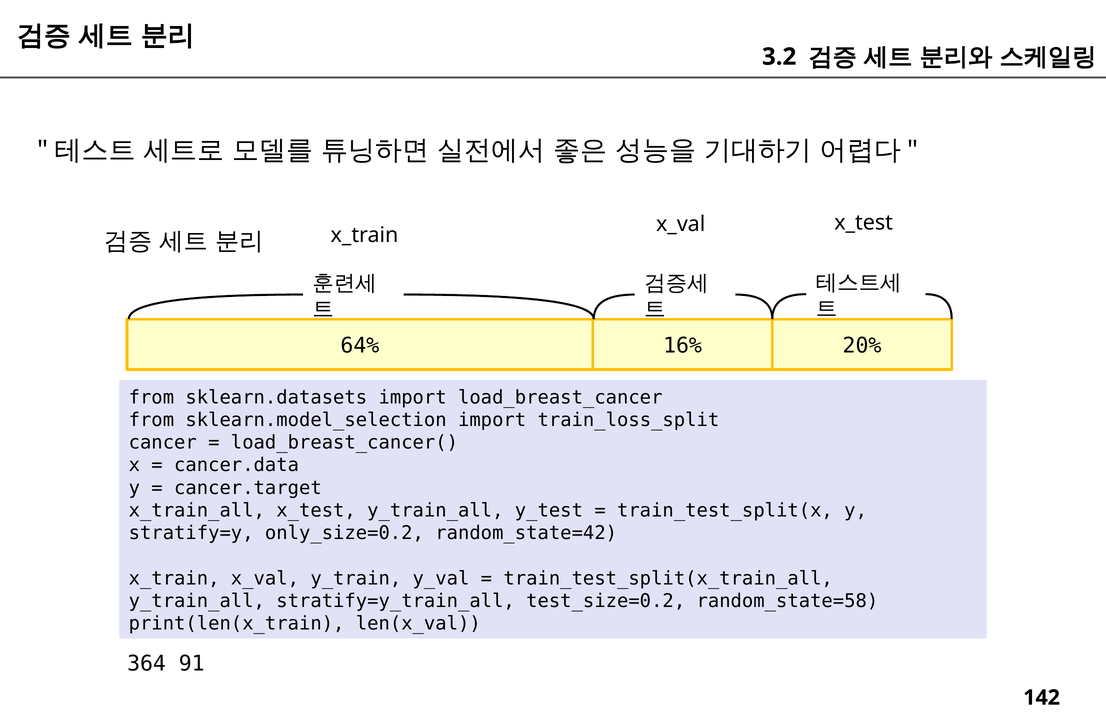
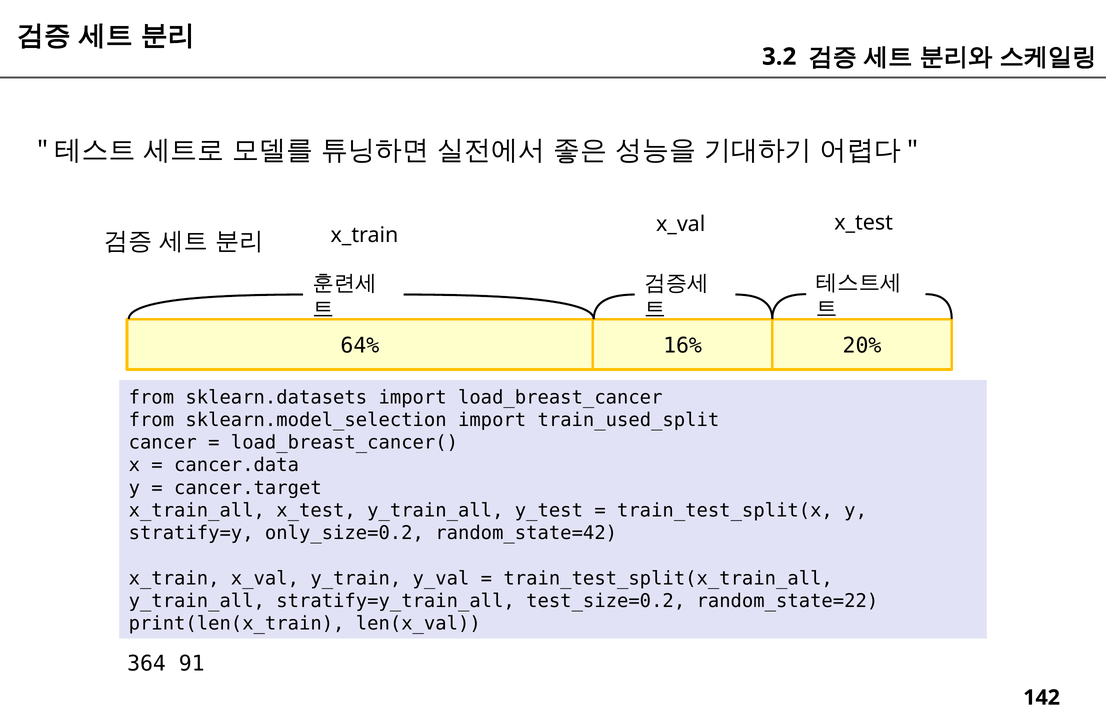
train_loss_split: train_loss_split -> train_used_split
random_state=58: random_state=58 -> random_state=22
